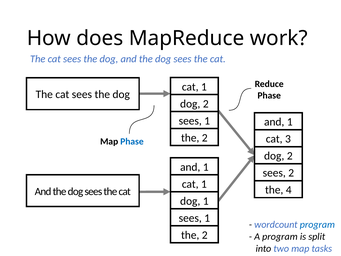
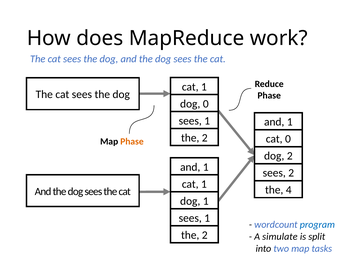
2 at (206, 104): 2 -> 0
cat 3: 3 -> 0
Phase at (132, 141) colour: blue -> orange
A program: program -> simulate
